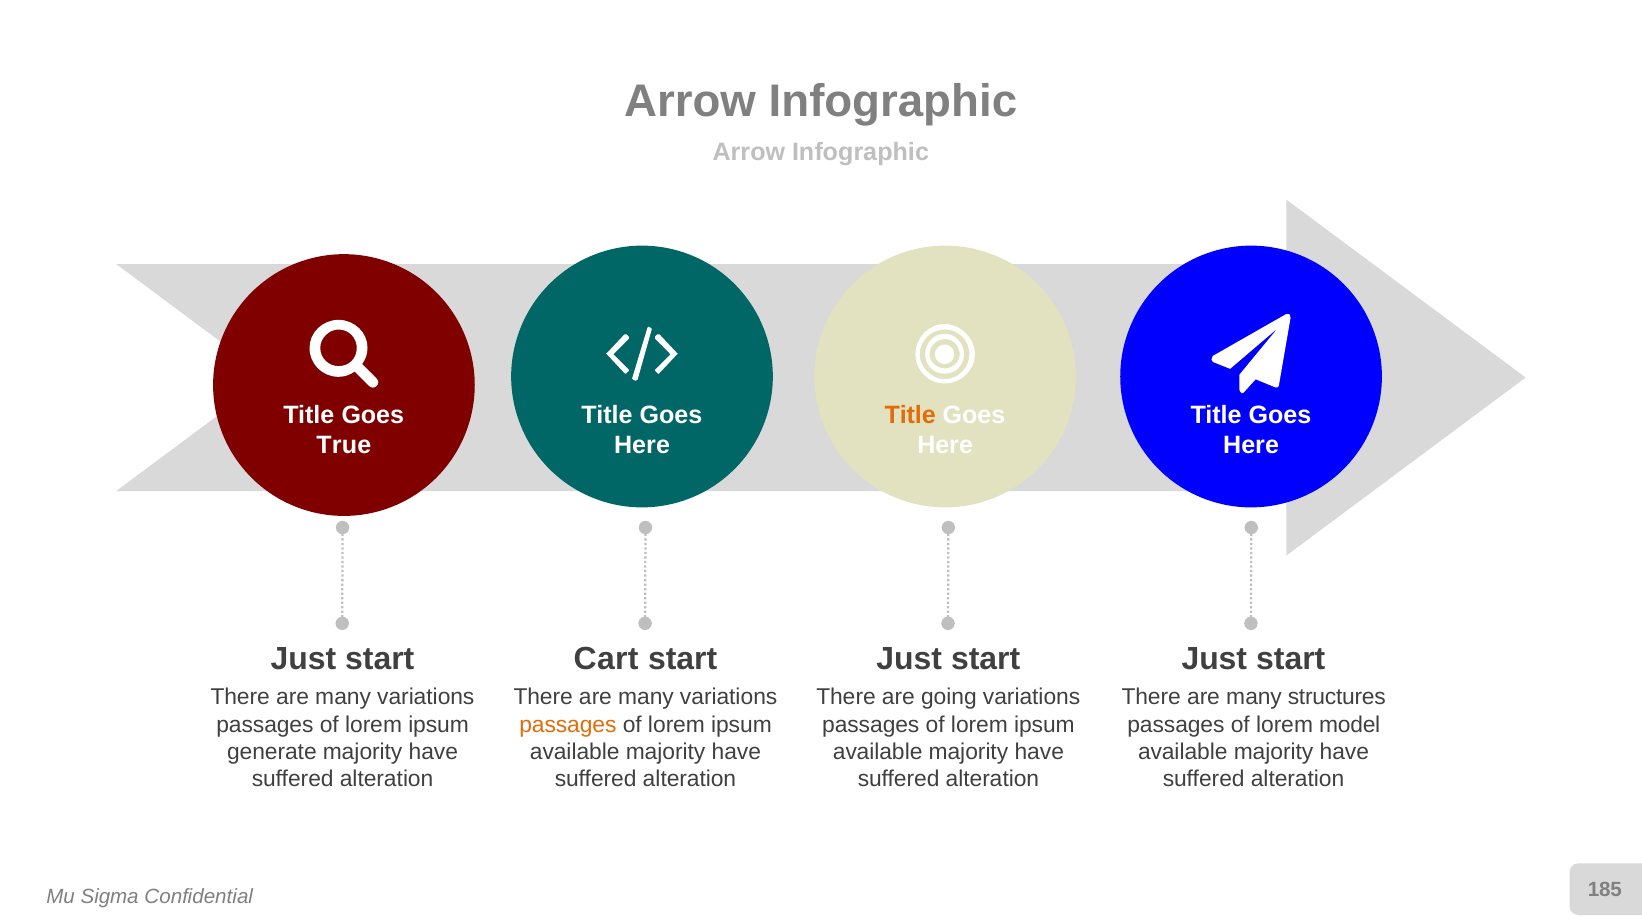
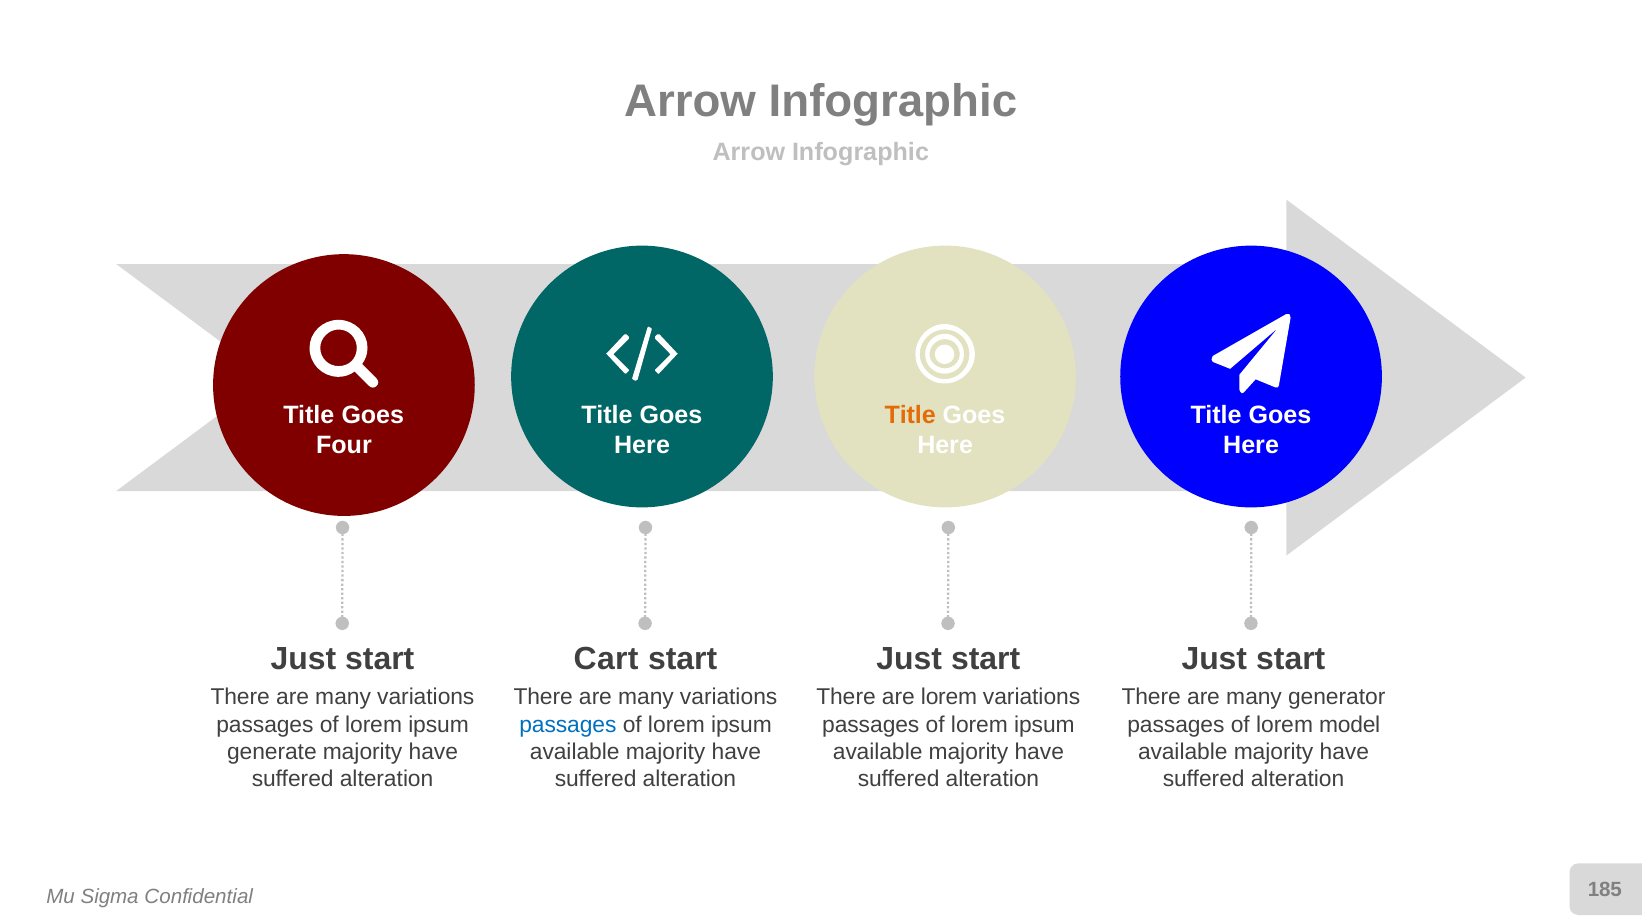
True: True -> Four
are going: going -> lorem
structures: structures -> generator
passages at (568, 724) colour: orange -> blue
